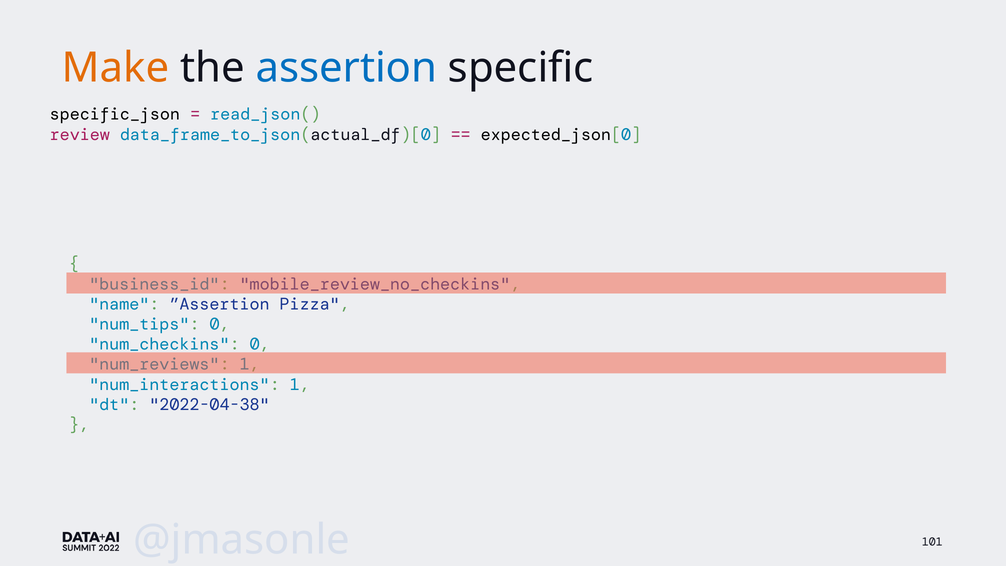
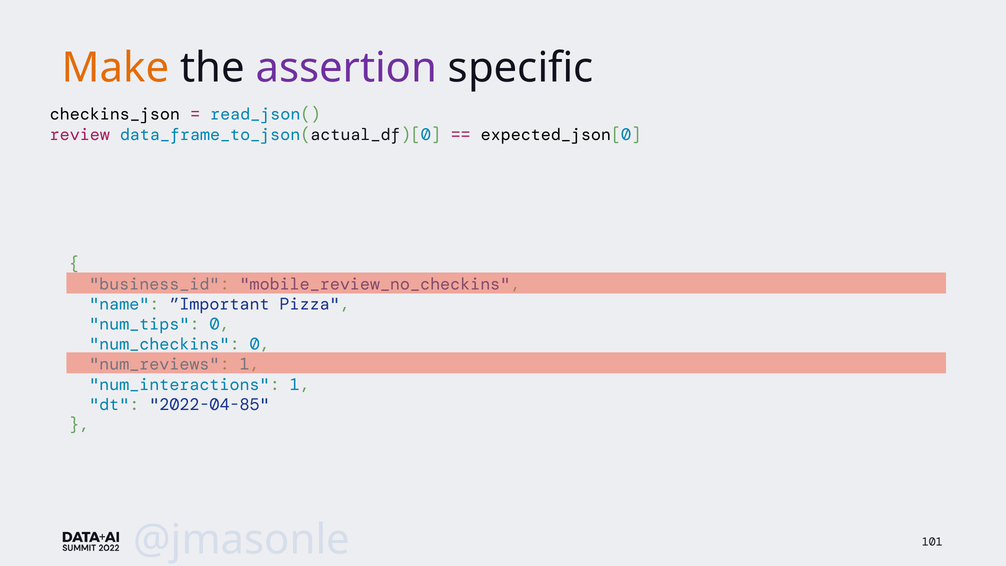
assertion colour: blue -> purple
specific_json: specific_json -> checkins_json
”Assertion: ”Assertion -> ”Important
2022-04-38: 2022-04-38 -> 2022-04-85
